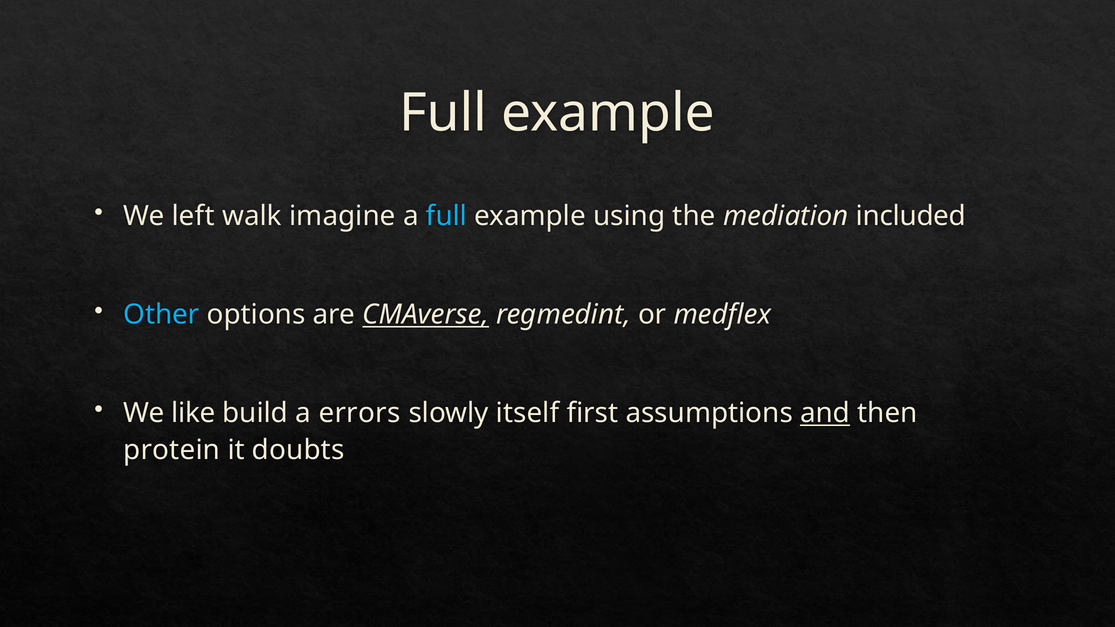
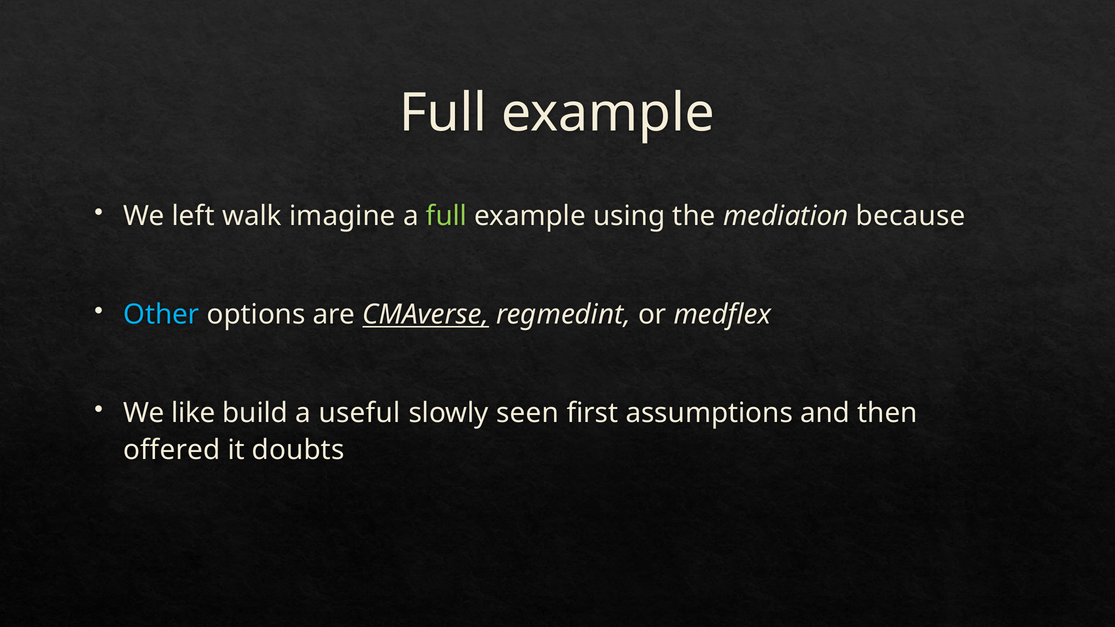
full at (447, 216) colour: light blue -> light green
included: included -> because
errors: errors -> useful
itself: itself -> seen
and underline: present -> none
protein: protein -> offered
